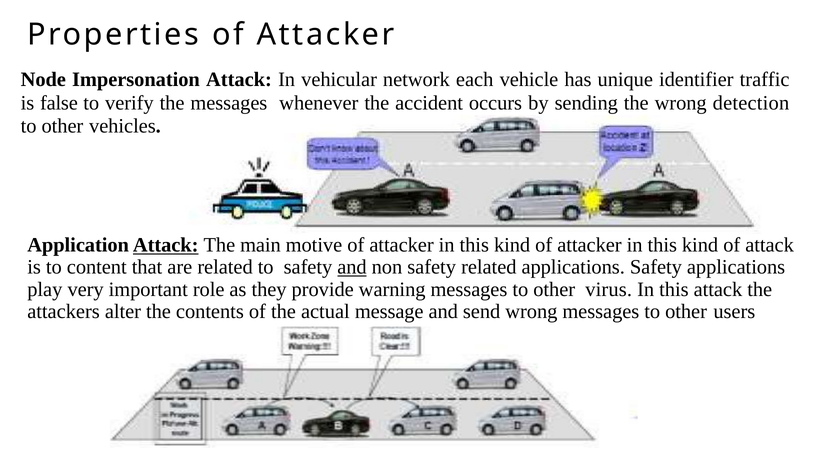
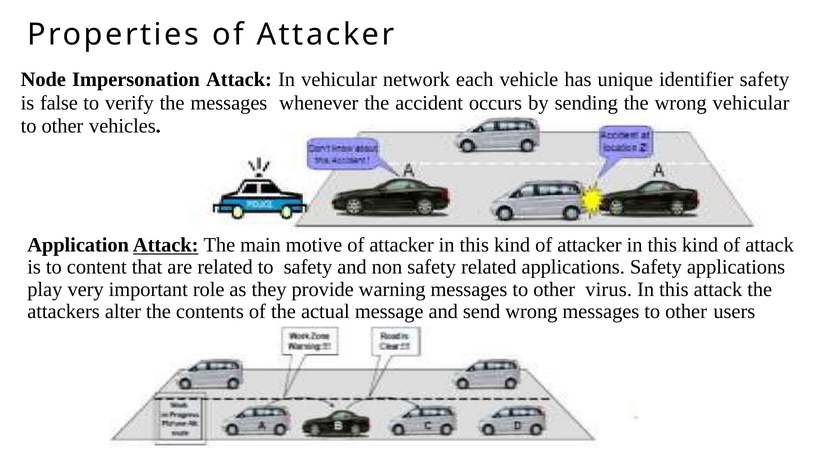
identifier traffic: traffic -> safety
wrong detection: detection -> vehicular
and at (352, 267) underline: present -> none
